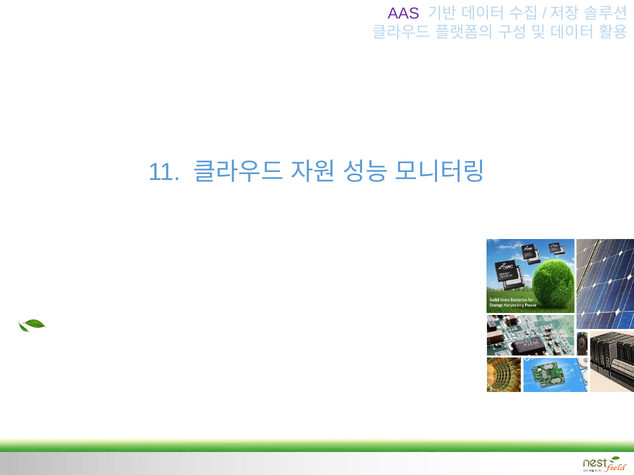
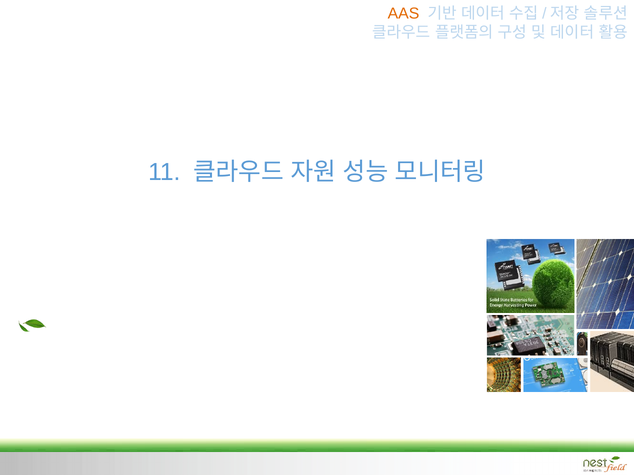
AAS colour: purple -> orange
